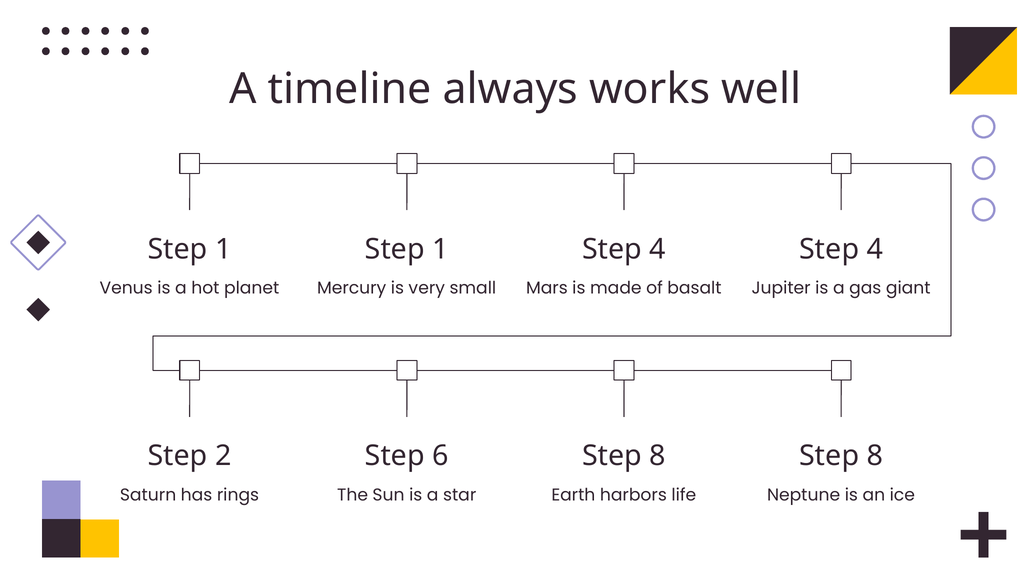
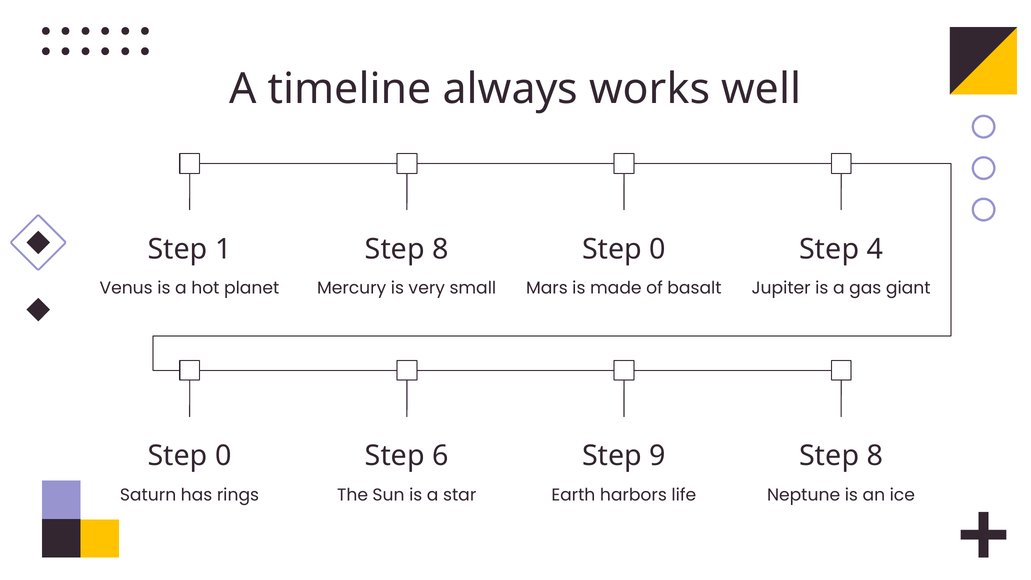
1 at (440, 249): 1 -> 8
4 at (658, 249): 4 -> 0
2 at (223, 456): 2 -> 0
8 at (658, 456): 8 -> 9
